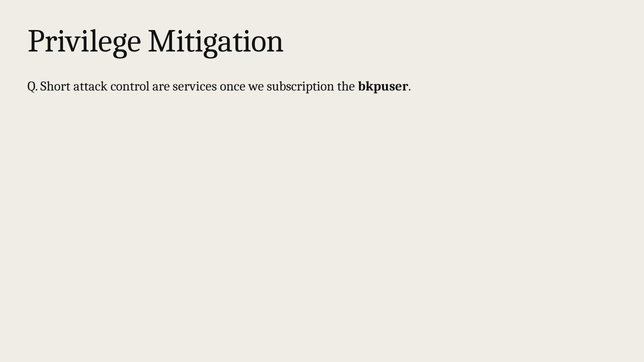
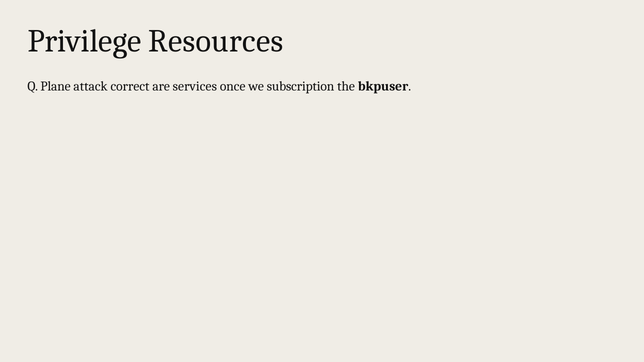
Mitigation: Mitigation -> Resources
Short: Short -> Plane
control: control -> correct
